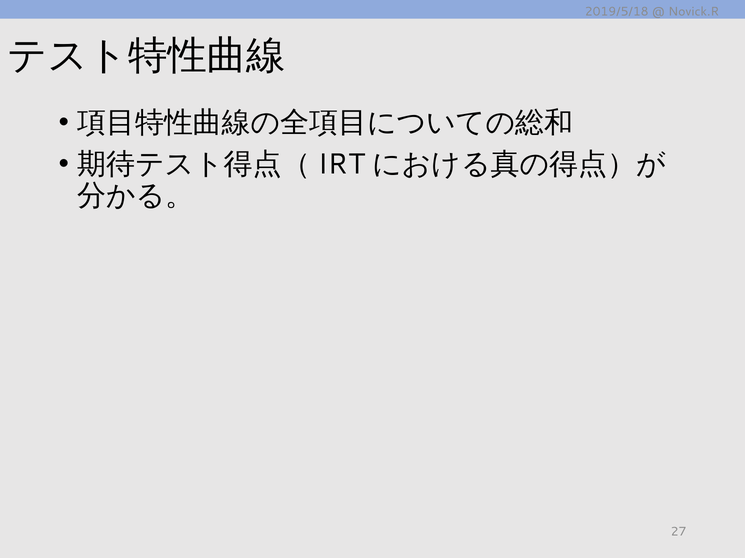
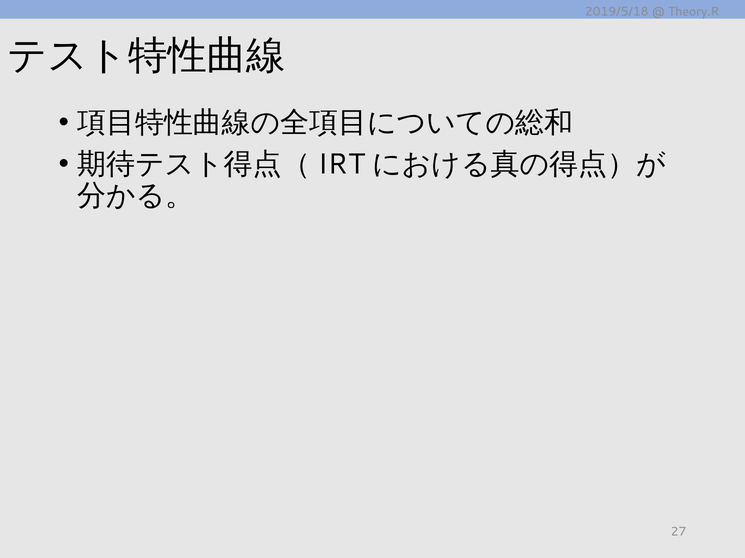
Novick.R: Novick.R -> Theory.R
